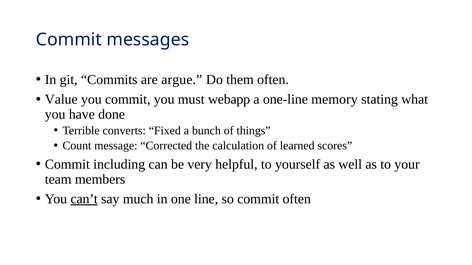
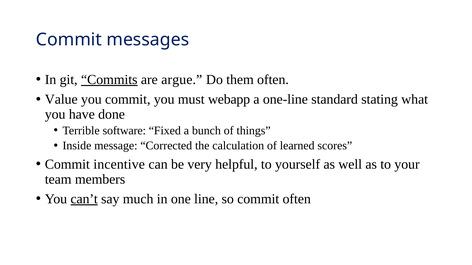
Commits underline: none -> present
memory: memory -> standard
converts: converts -> software
Count: Count -> Inside
including: including -> incentive
